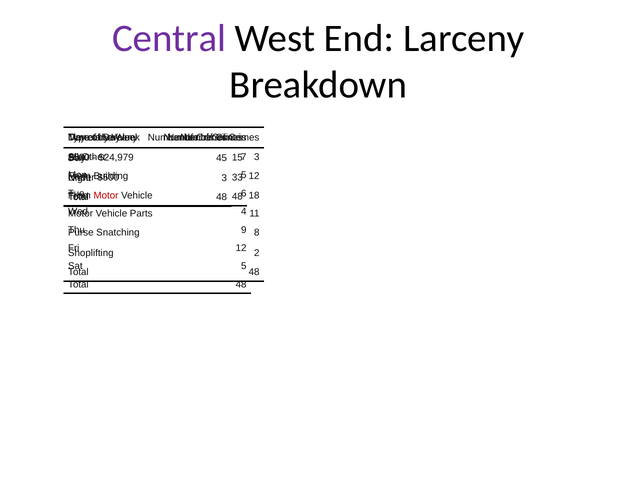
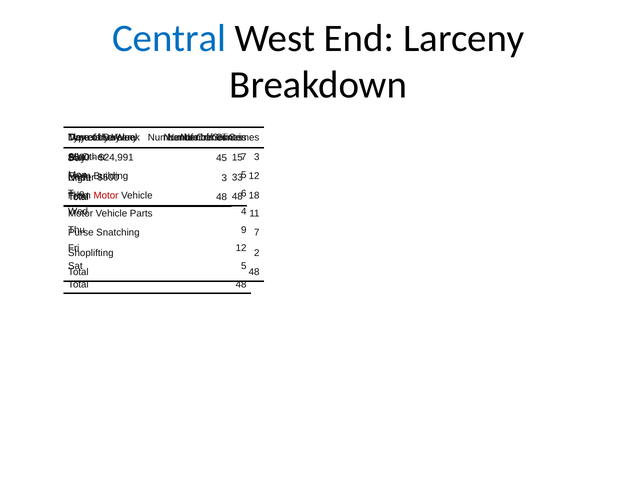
Central colour: purple -> blue
$24,979: $24,979 -> $24,991
Snatching 8: 8 -> 7
